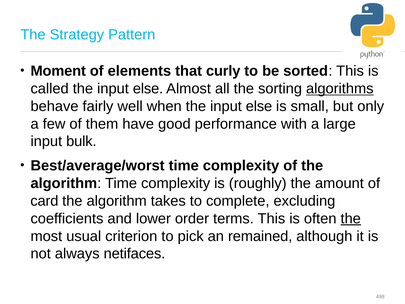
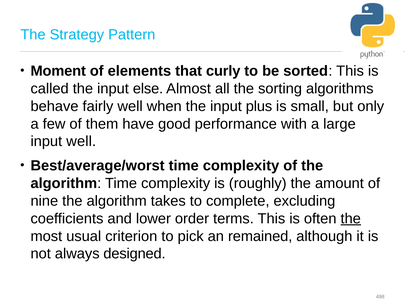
algorithms underline: present -> none
when the input else: else -> plus
input bulk: bulk -> well
card: card -> nine
netifaces: netifaces -> designed
